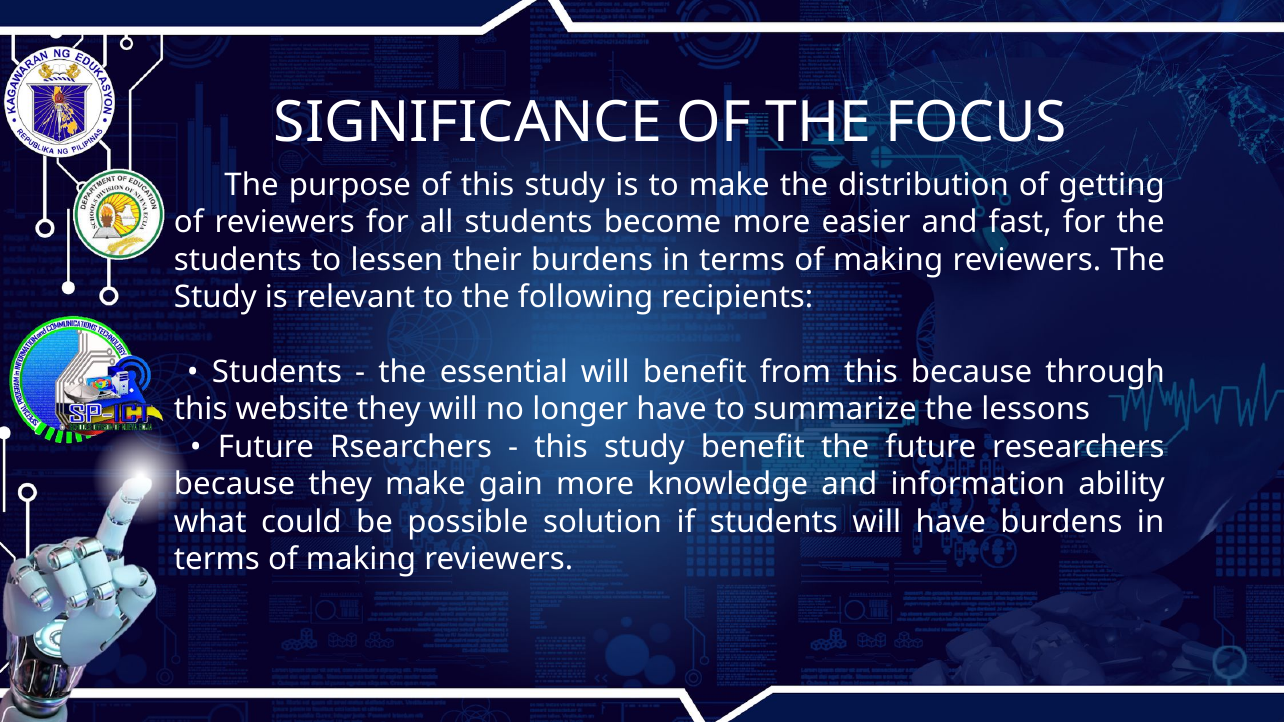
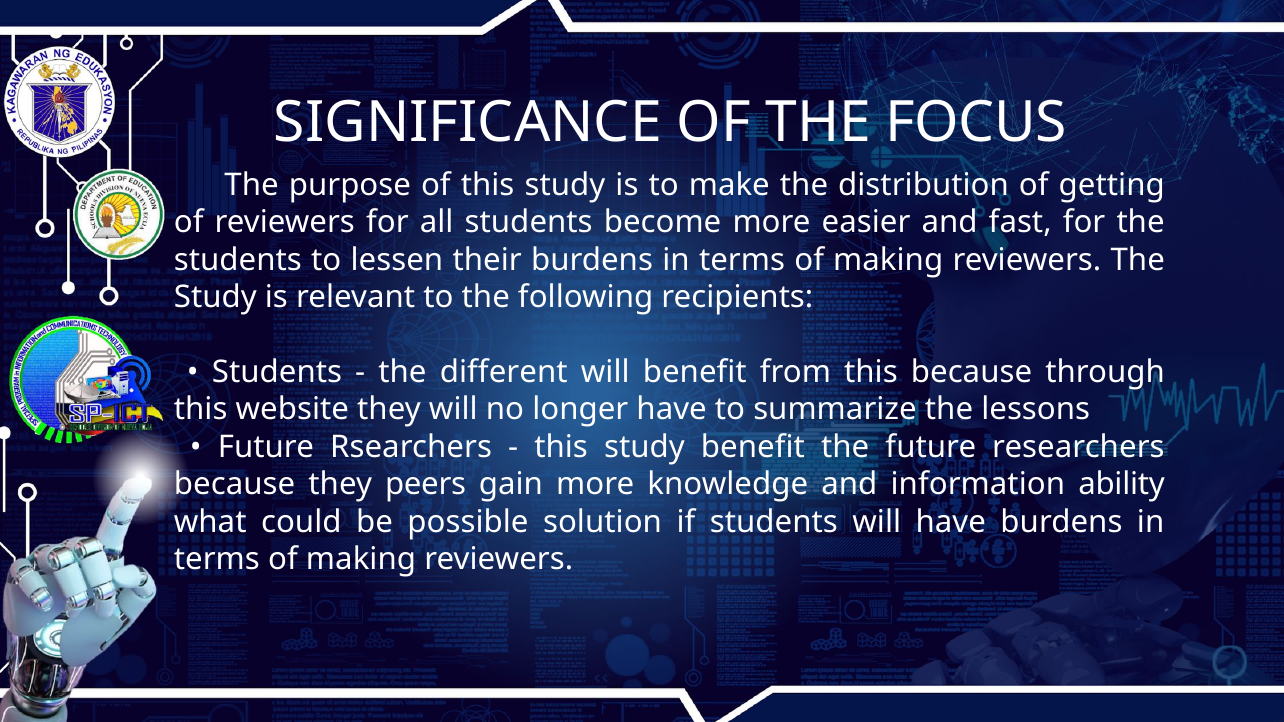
essential: essential -> different
they make: make -> peers
